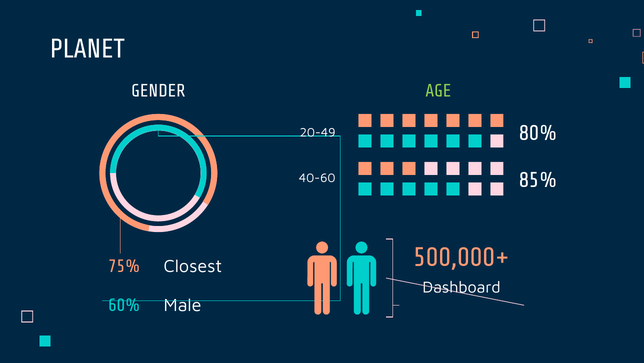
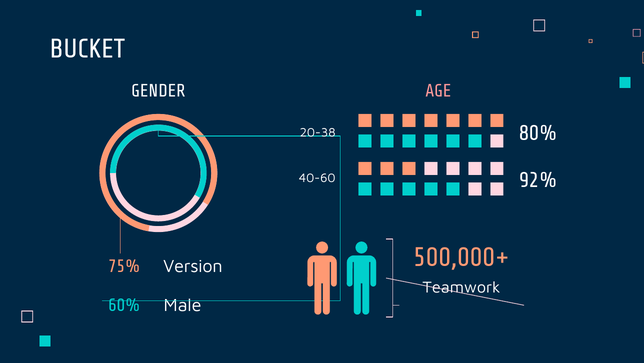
PLANET: PLANET -> BUCKET
AGE colour: light green -> pink
20-49: 20-49 -> 20-38
85%: 85% -> 92%
Closest: Closest -> Version
Dashboard: Dashboard -> Teamwork
